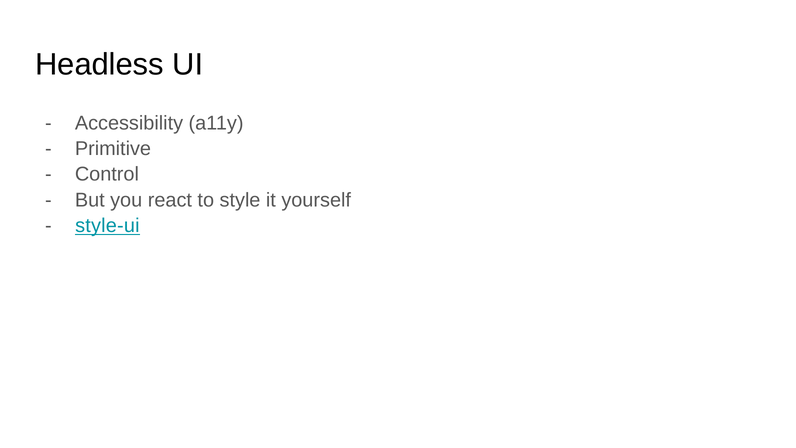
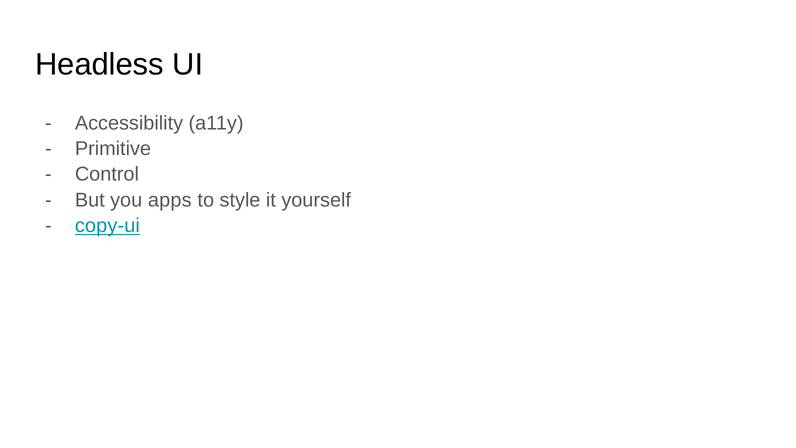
react: react -> apps
style-ui: style-ui -> copy-ui
